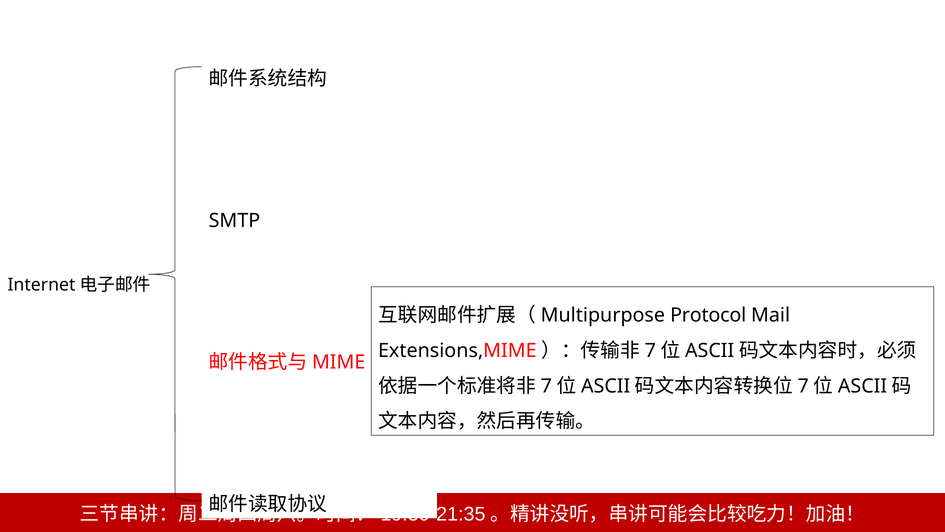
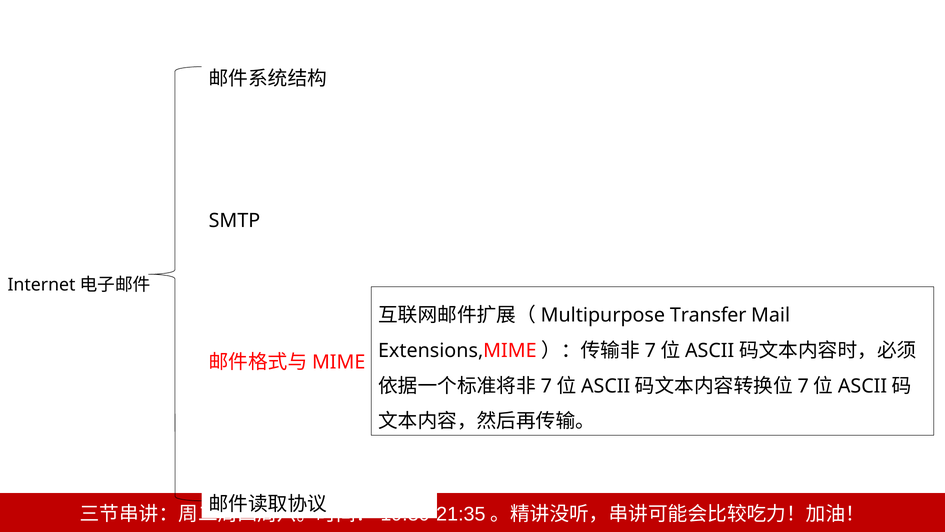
Protocol: Protocol -> Transfer
